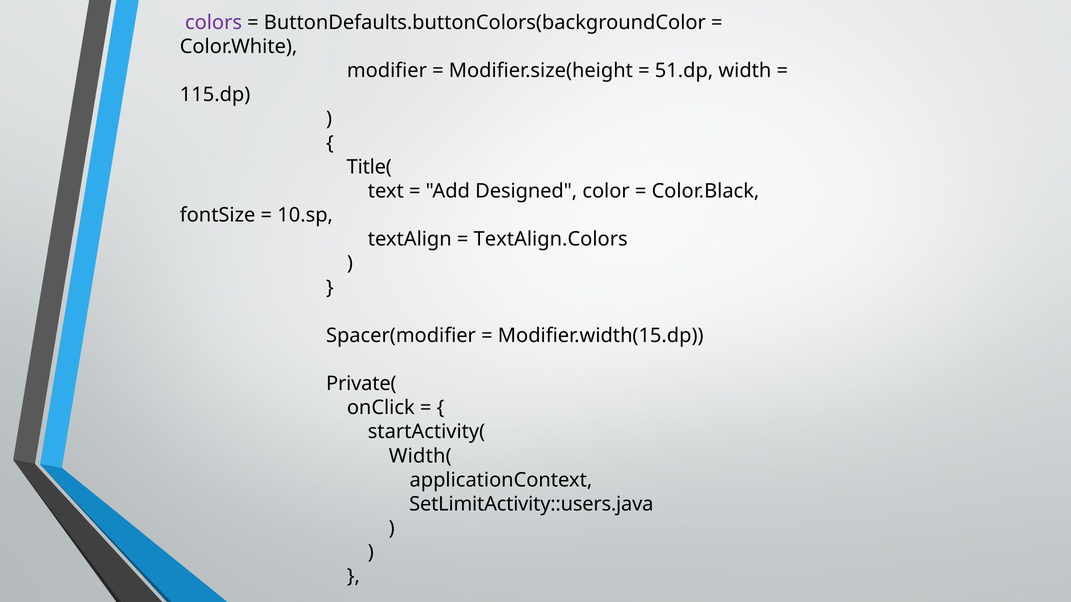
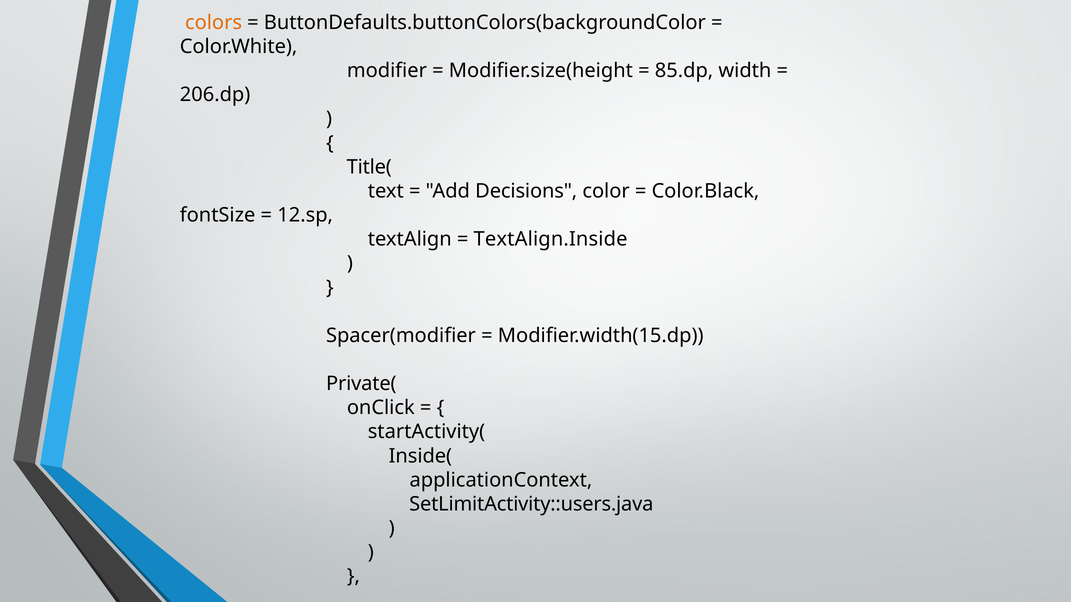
colors colour: purple -> orange
51.dp: 51.dp -> 85.dp
115.dp: 115.dp -> 206.dp
Designed: Designed -> Decisions
10.sp: 10.sp -> 12.sp
TextAlign.Colors: TextAlign.Colors -> TextAlign.Inside
Width(: Width( -> Inside(
